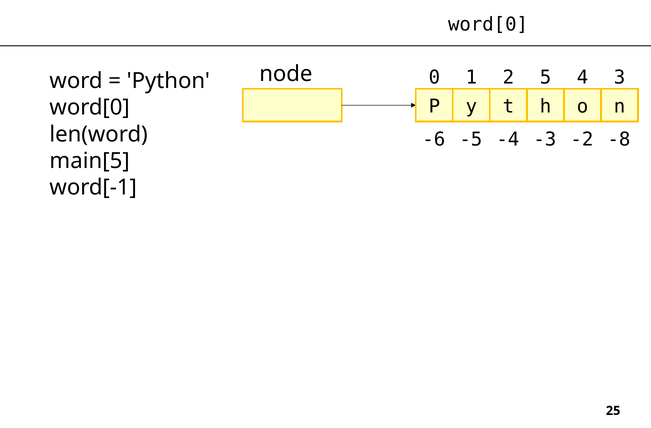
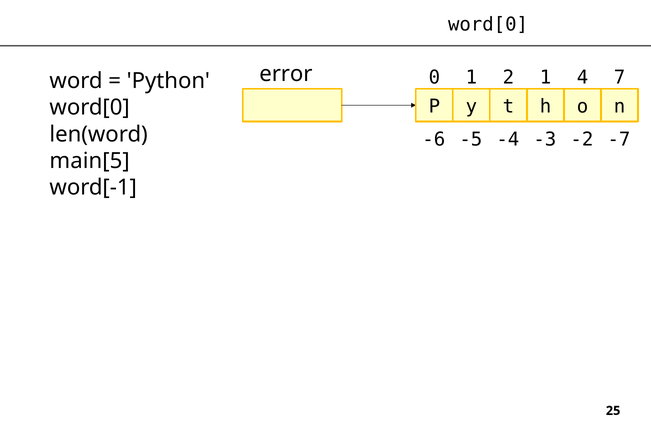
node: node -> error
2 5: 5 -> 1
3: 3 -> 7
-8: -8 -> -7
